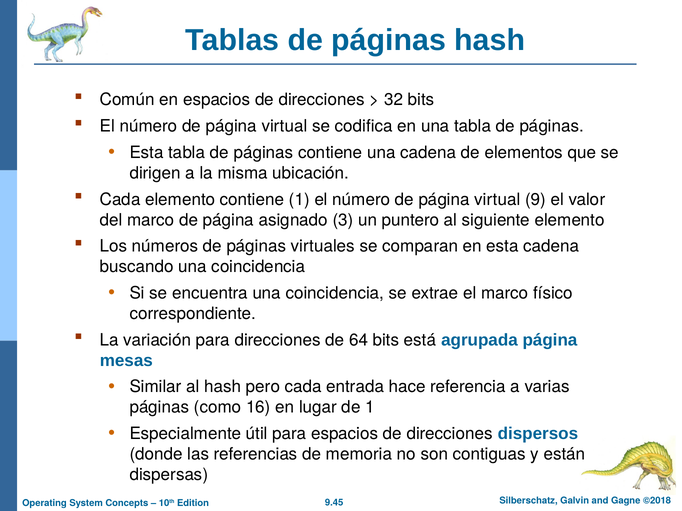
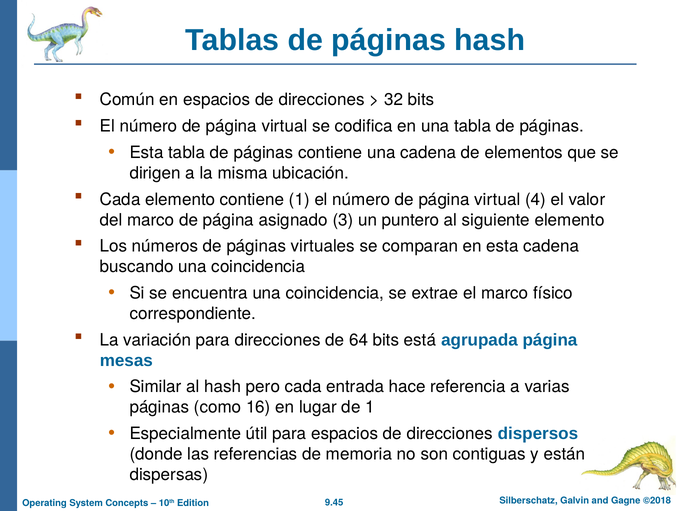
9: 9 -> 4
